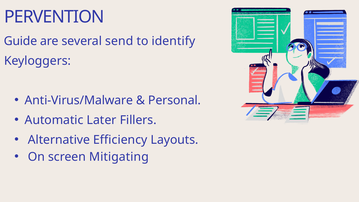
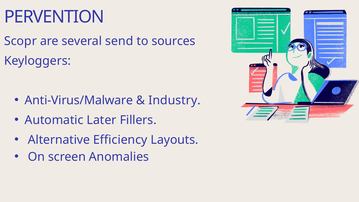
Guide: Guide -> Scopr
identify: identify -> sources
Personal: Personal -> Industry
Mitigating: Mitigating -> Anomalies
